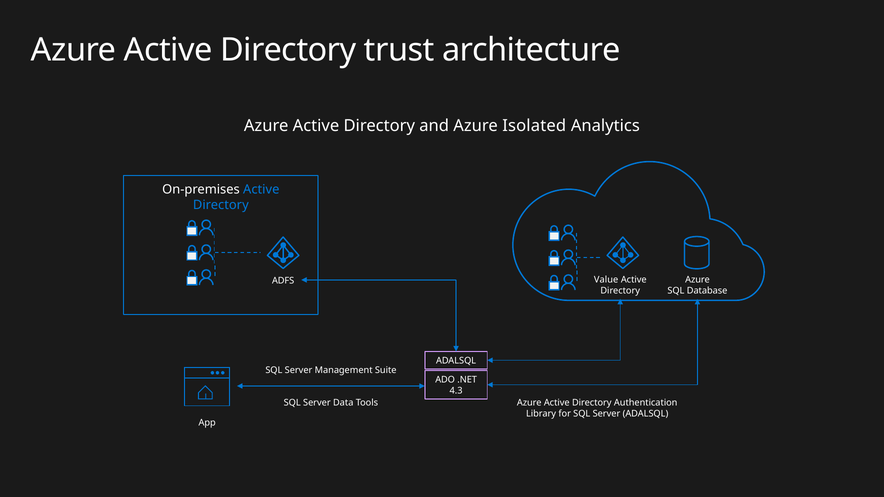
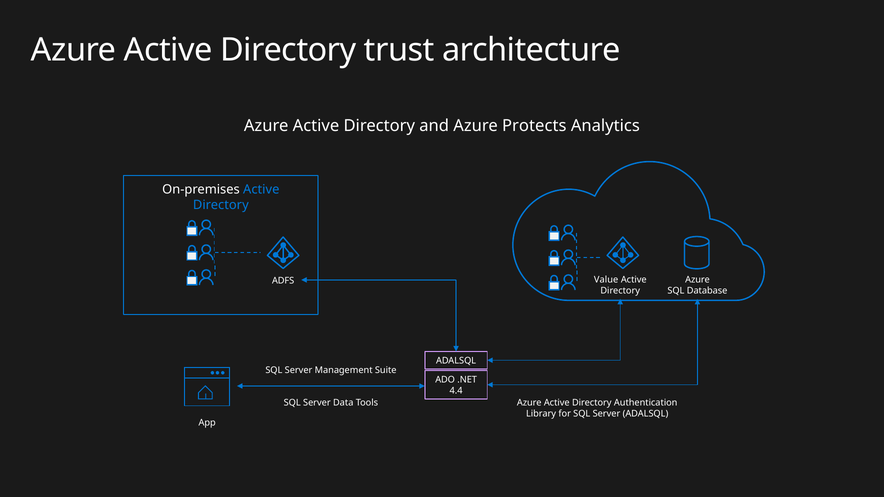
Isolated: Isolated -> Protects
4.3: 4.3 -> 4.4
